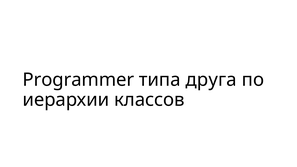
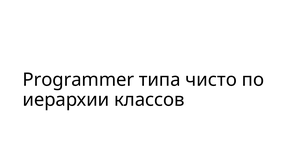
друга: друга -> чисто
